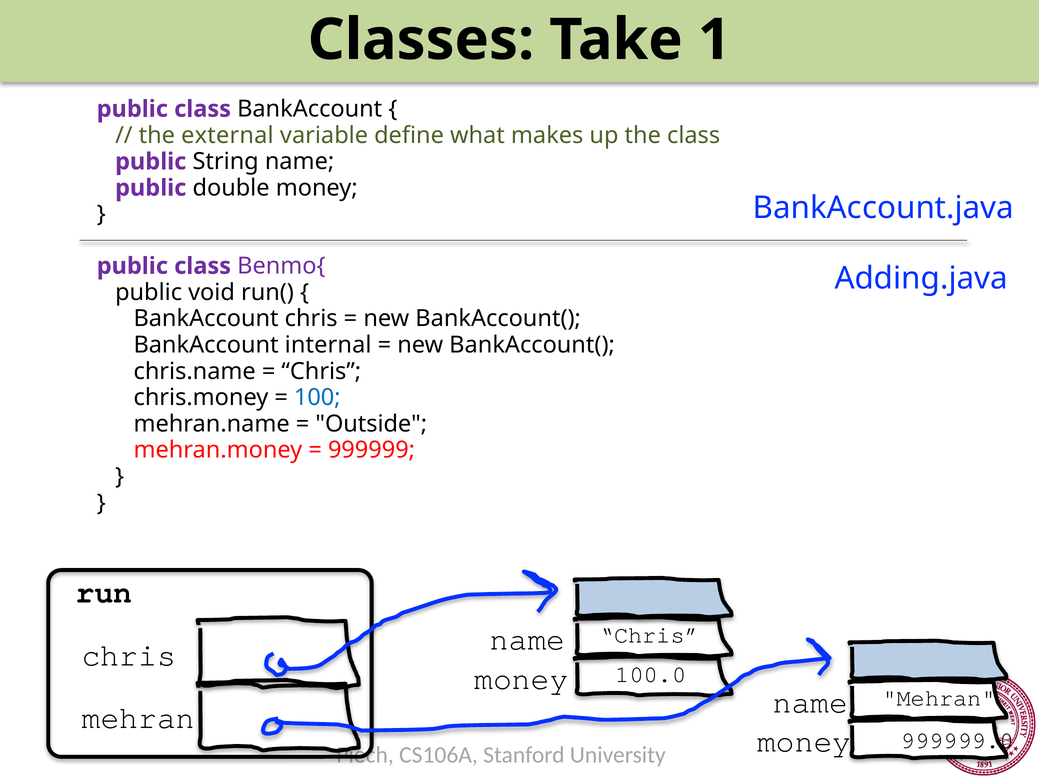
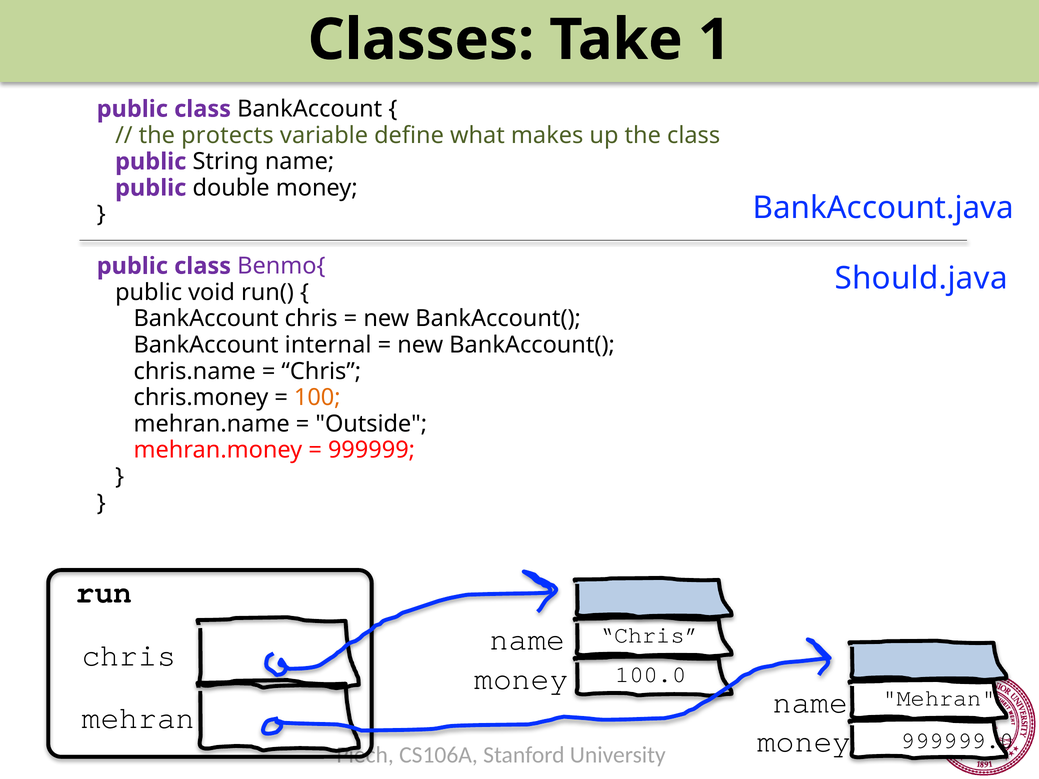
external: external -> protects
Adding.java: Adding.java -> Should.java
100 colour: blue -> orange
